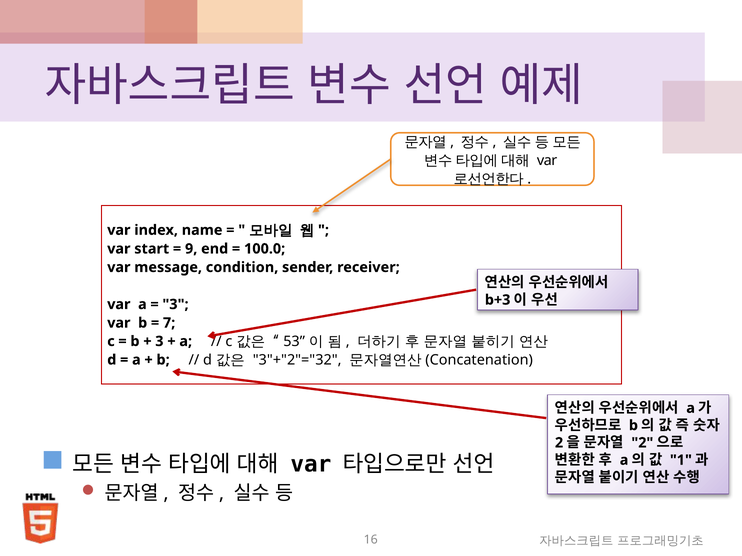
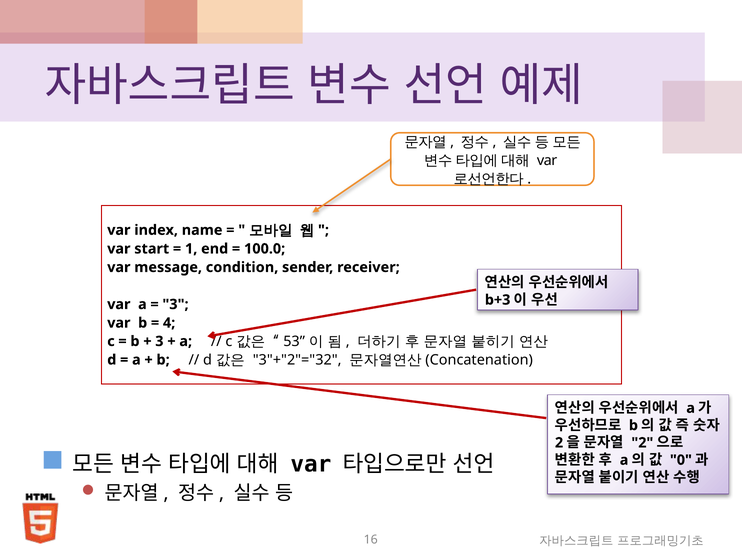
9: 9 -> 1
7: 7 -> 4
1: 1 -> 0
